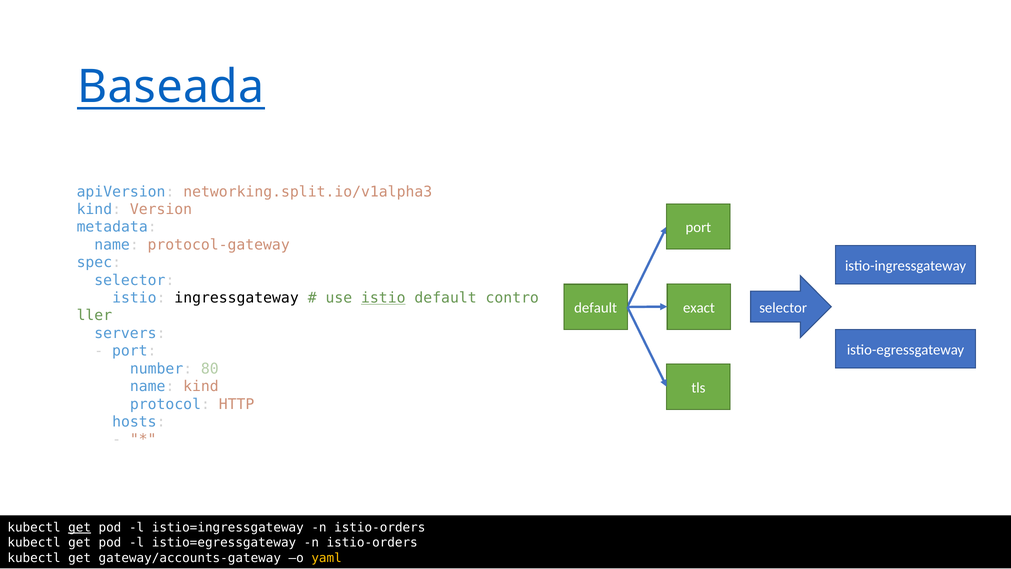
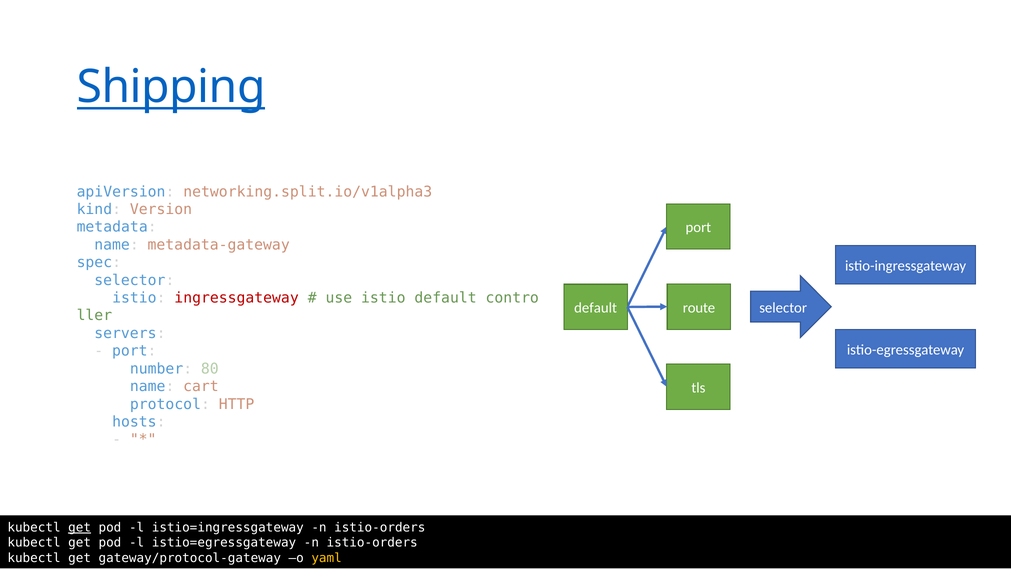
Baseada: Baseada -> Shipping
protocol-gateway: protocol-gateway -> metadata-gateway
ingressgateway colour: black -> red
istio at (383, 298) underline: present -> none
exact: exact -> route
name kind: kind -> cart
gateway/accounts-gateway: gateway/accounts-gateway -> gateway/protocol-gateway
